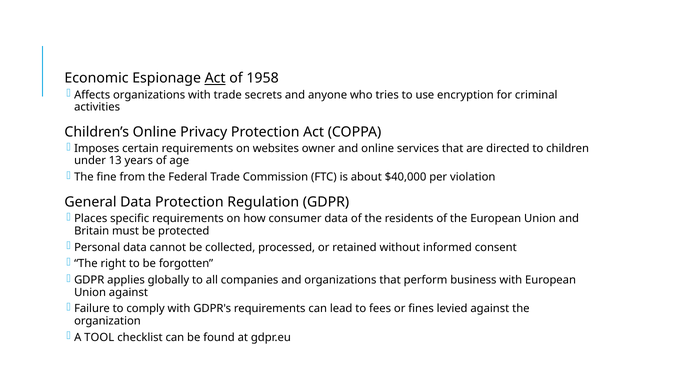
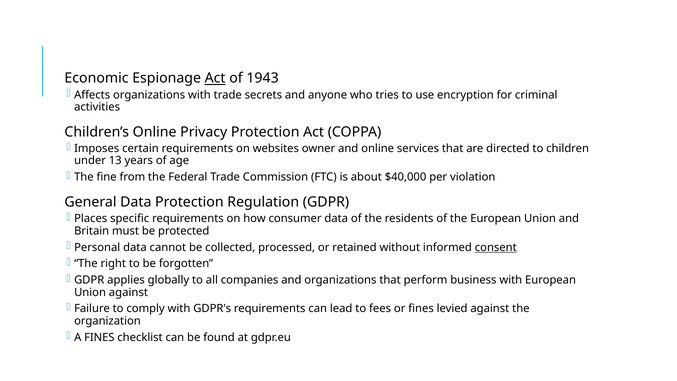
1958: 1958 -> 1943
consent underline: none -> present
A TOOL: TOOL -> FINES
